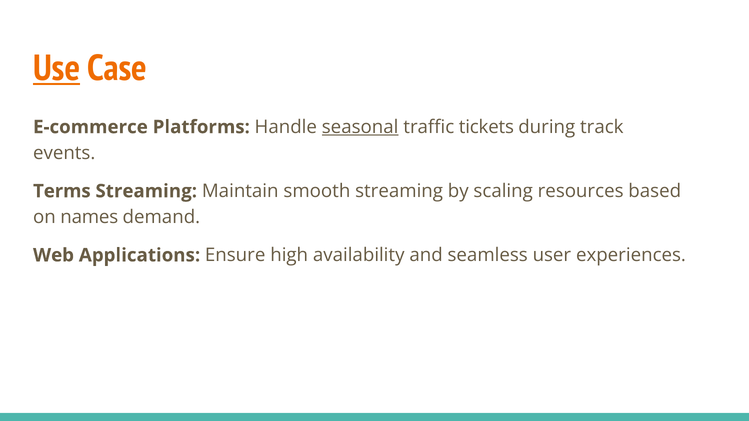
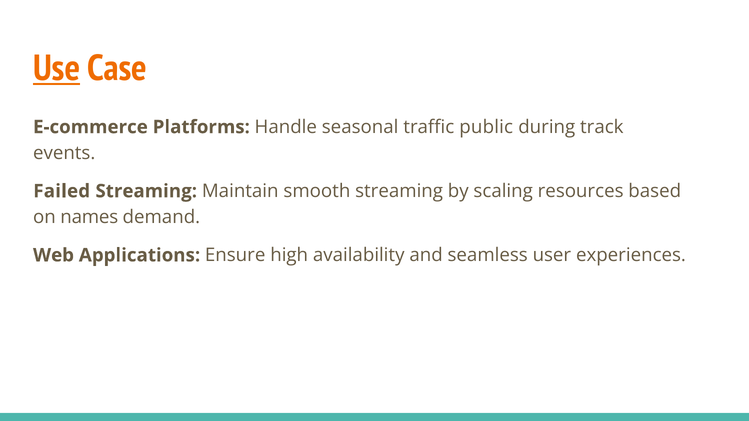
seasonal underline: present -> none
tickets: tickets -> public
Terms: Terms -> Failed
